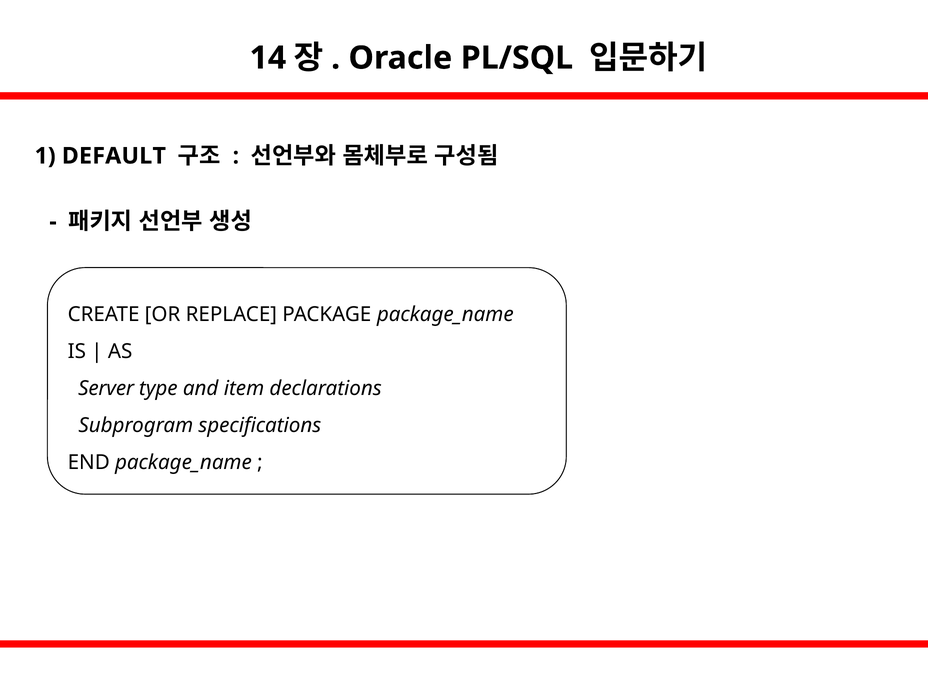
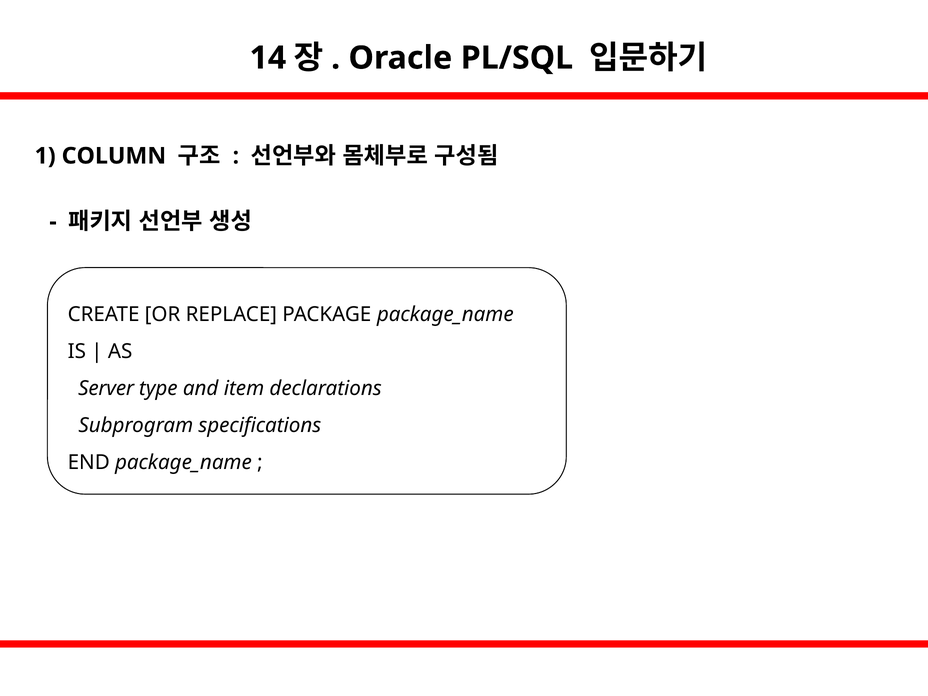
DEFAULT: DEFAULT -> COLUMN
